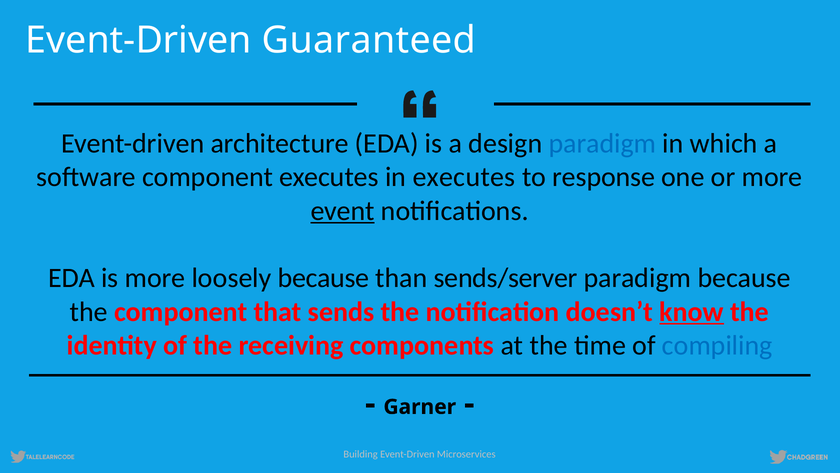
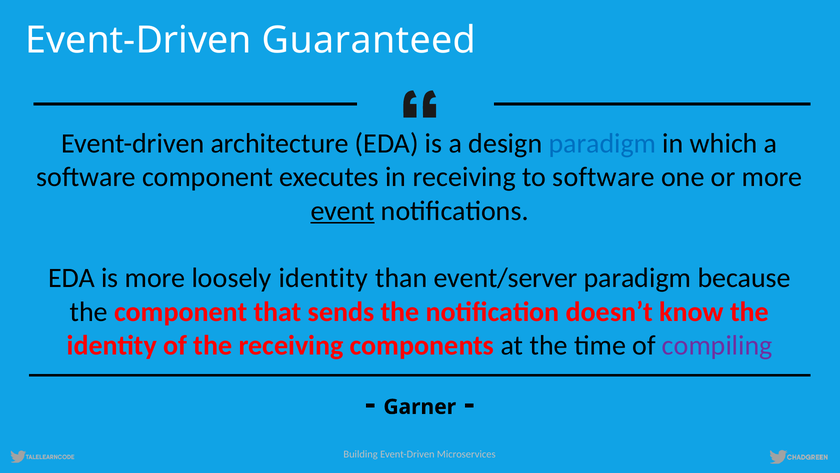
in executes: executes -> receiving
to response: response -> software
loosely because: because -> identity
sends/server: sends/server -> event/server
know underline: present -> none
compiling colour: blue -> purple
